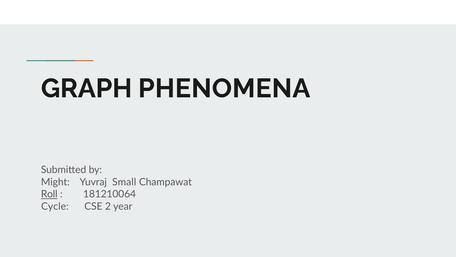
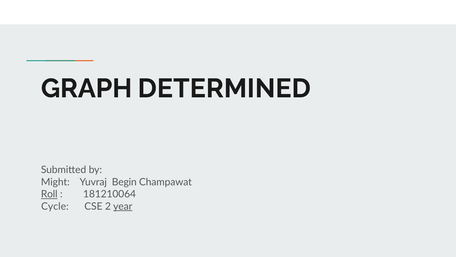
PHENOMENA: PHENOMENA -> DETERMINED
Small: Small -> Begin
year underline: none -> present
